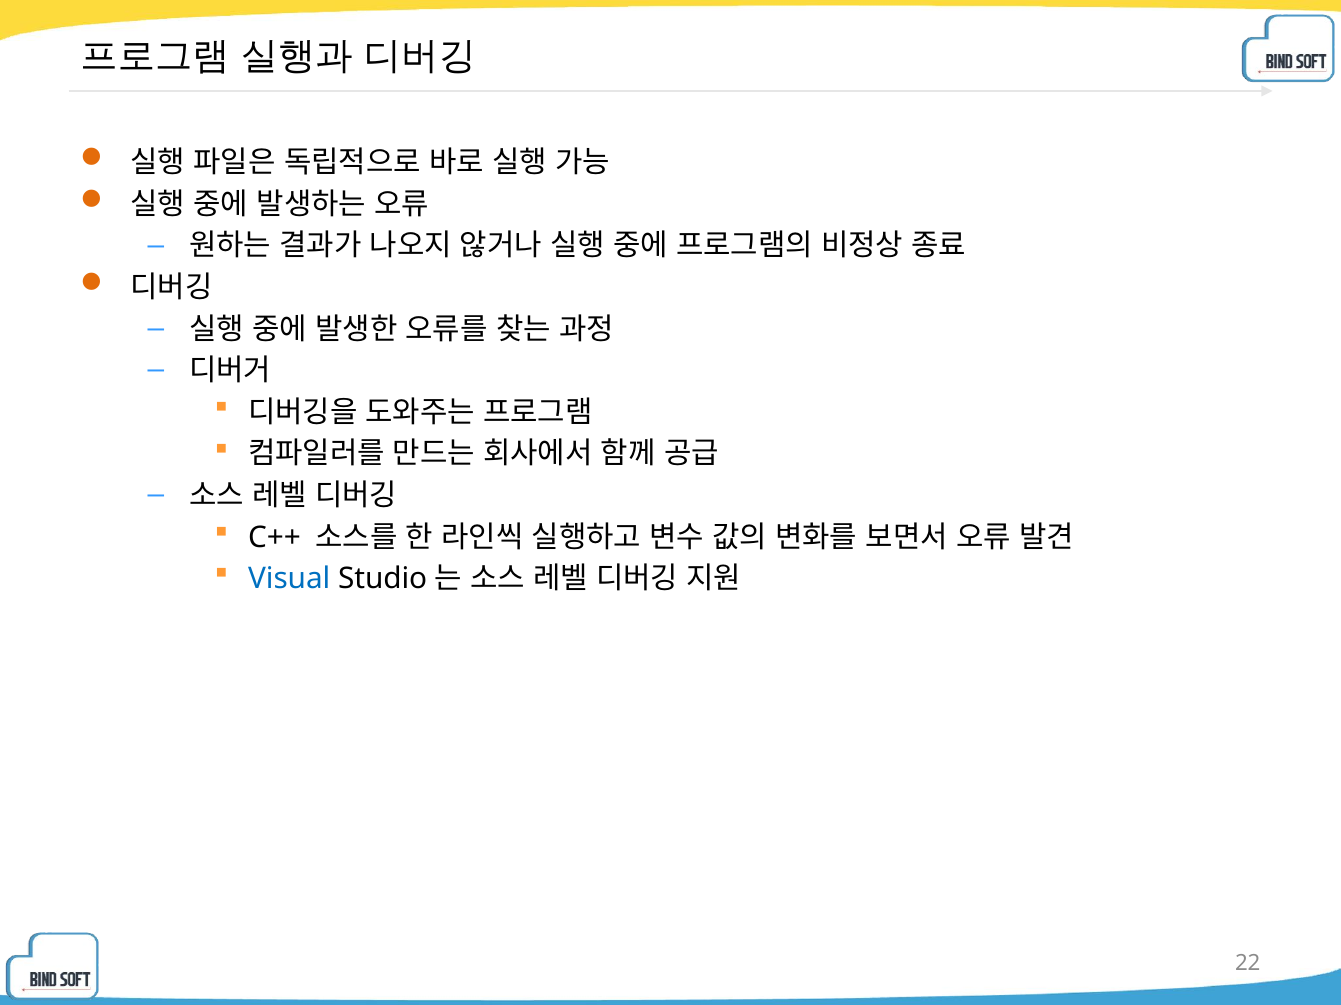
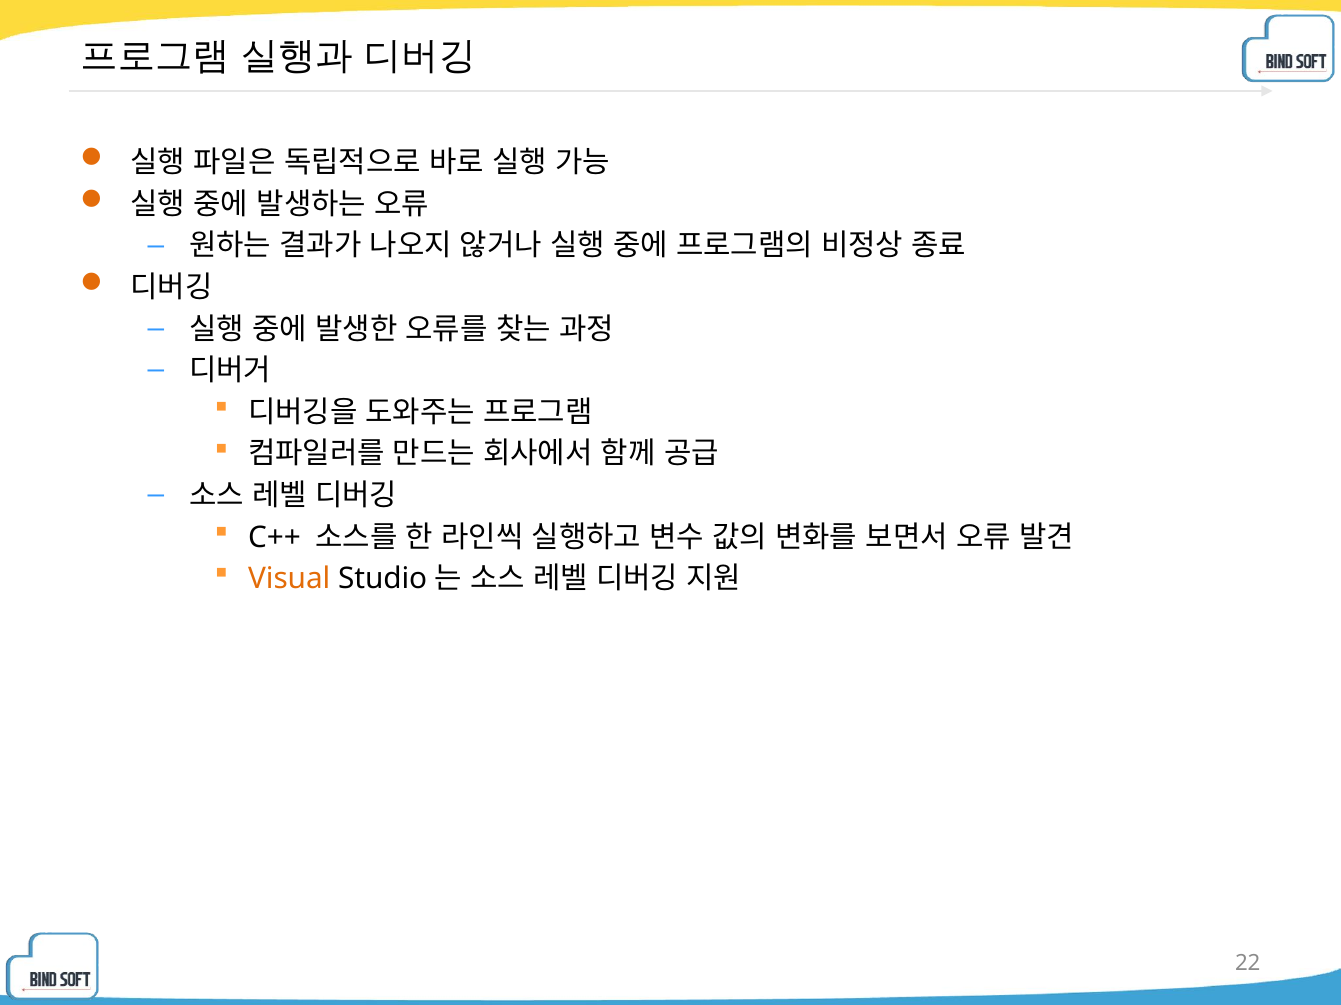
Visual colour: blue -> orange
